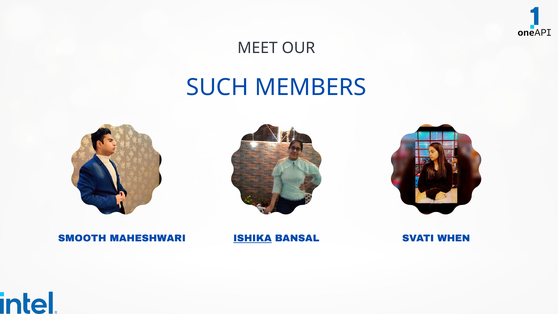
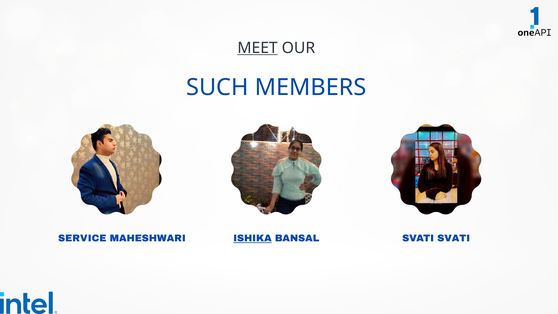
MEET underline: none -> present
SMOOTH: SMOOTH -> SERVICE
SVATI WHEN: WHEN -> SVATI
